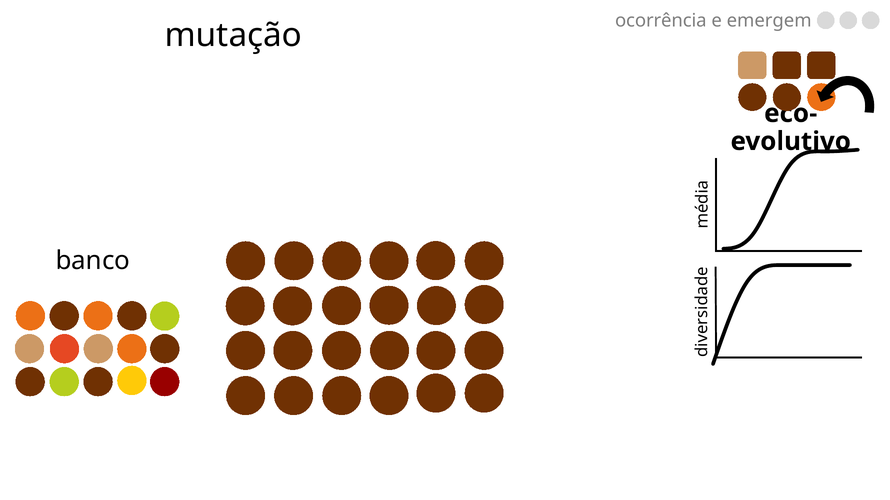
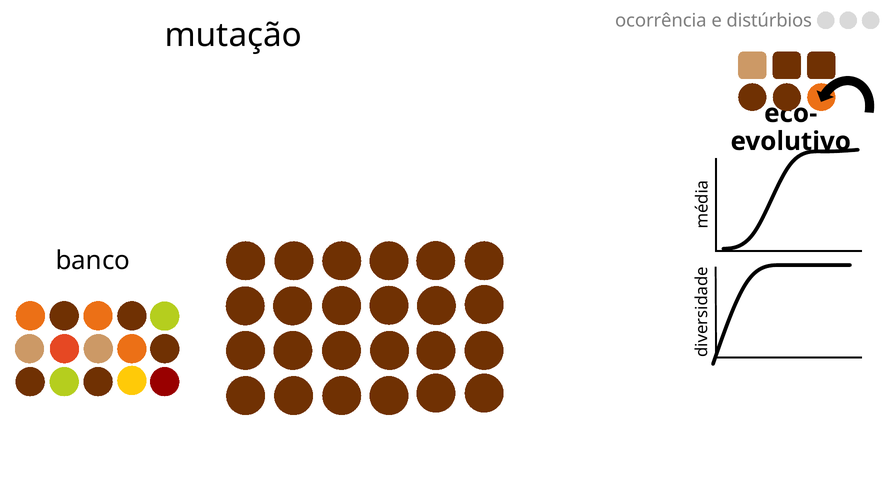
emergem: emergem -> distúrbios
